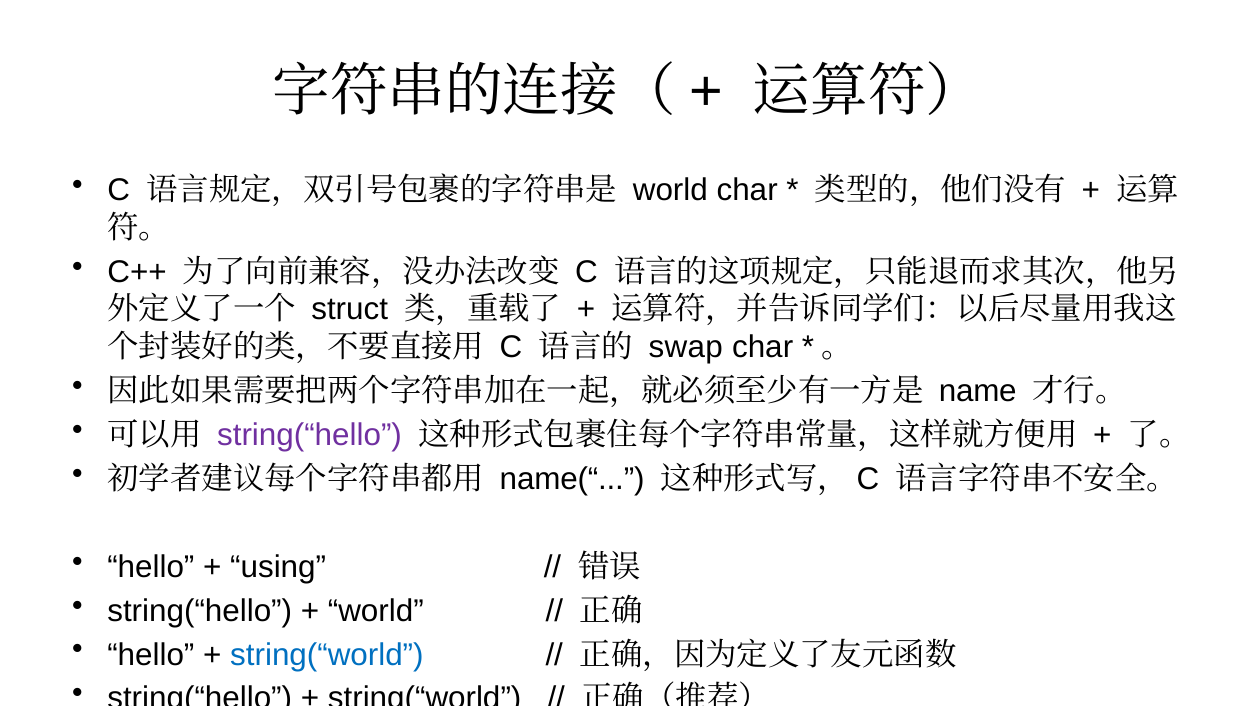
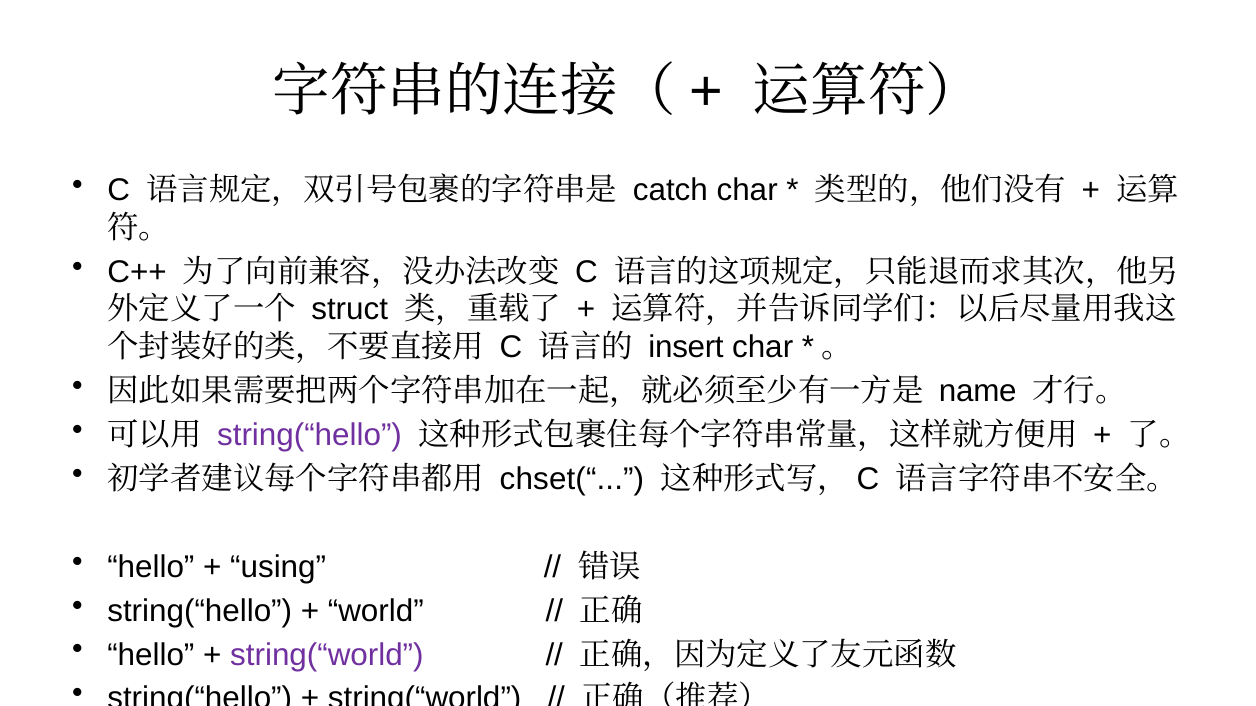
world at (670, 191): world -> catch
swap: swap -> insert
name(“: name(“ -> chset(“
string(“world at (327, 655) colour: blue -> purple
